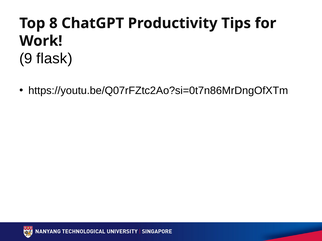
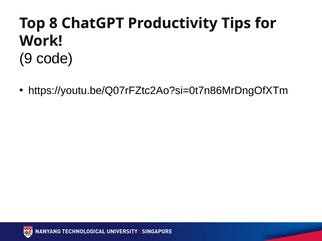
flask: flask -> code
